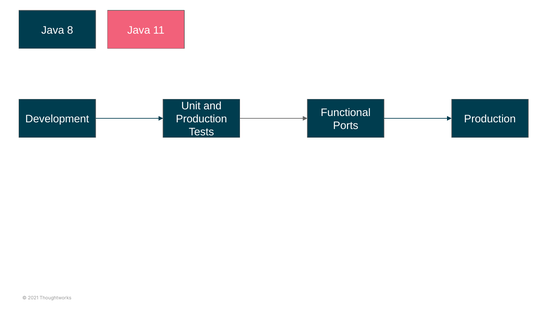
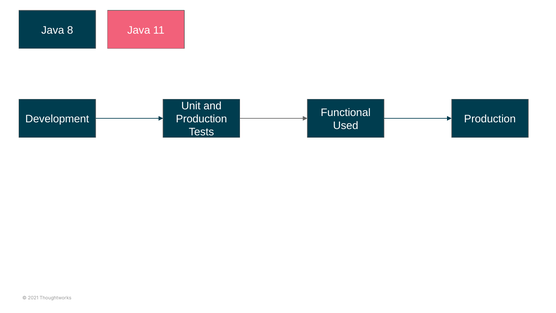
Ports: Ports -> Used
